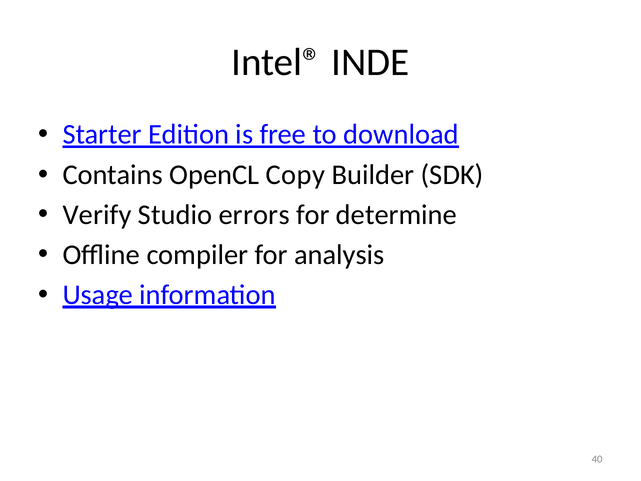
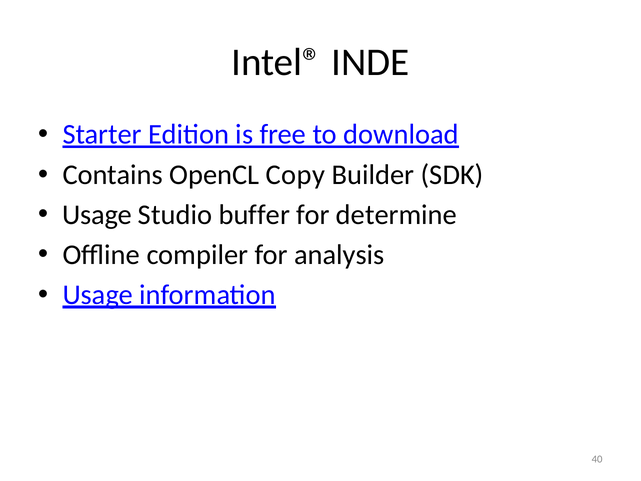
Verify at (97, 215): Verify -> Usage
errors: errors -> buffer
